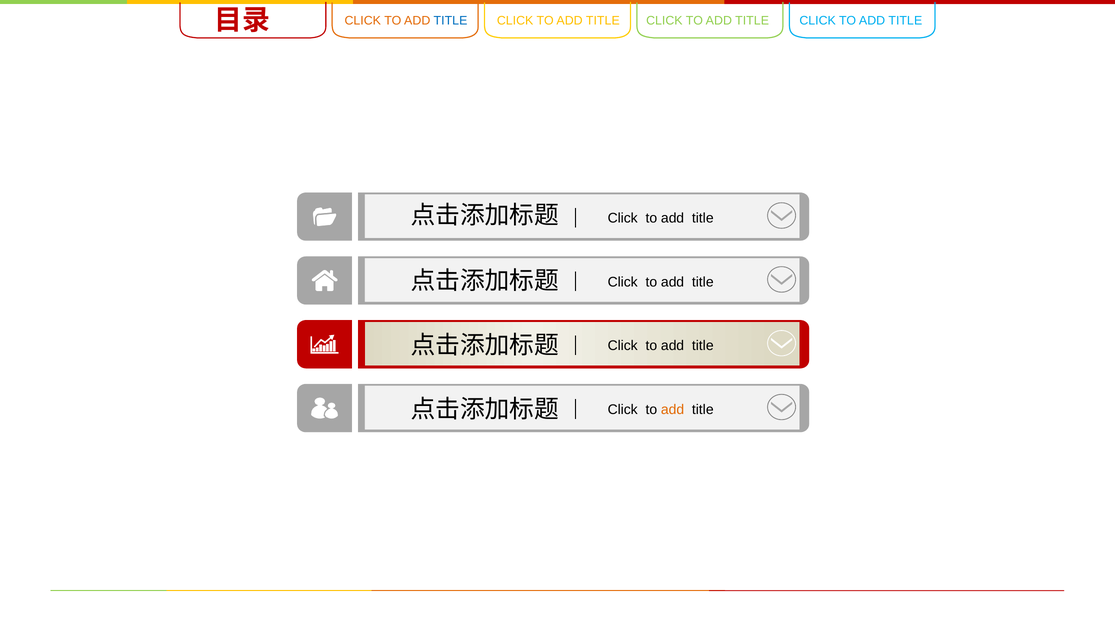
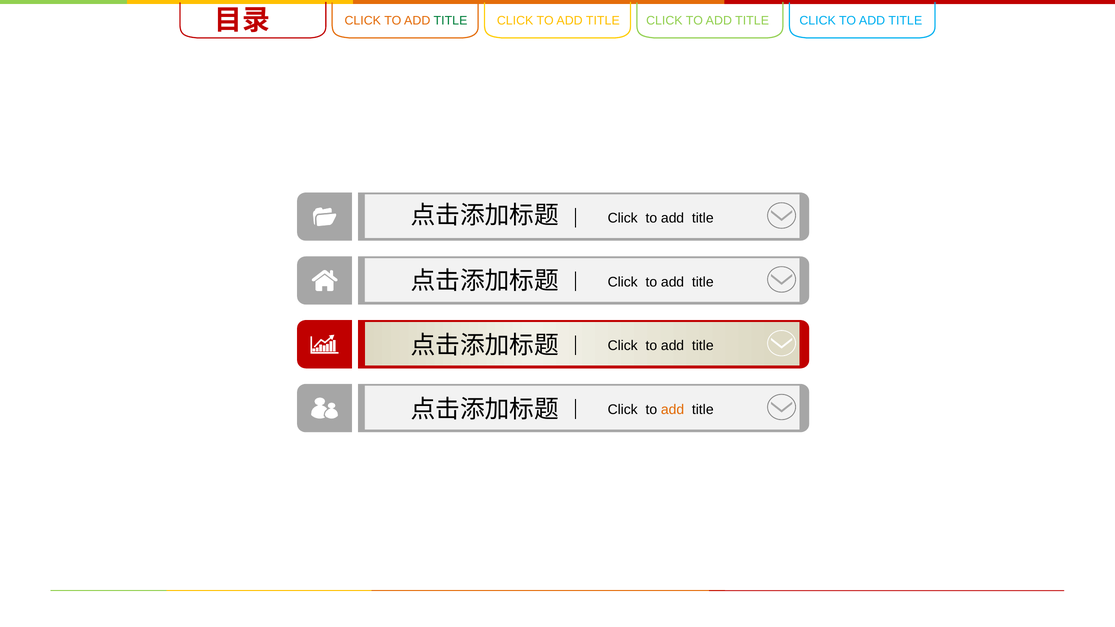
TITLE at (451, 20) colour: blue -> green
